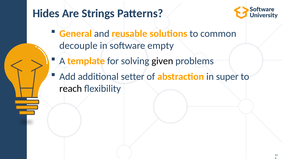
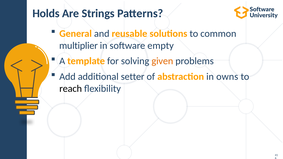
Hides: Hides -> Holds
decouple: decouple -> multiplier
given colour: black -> orange
super: super -> owns
